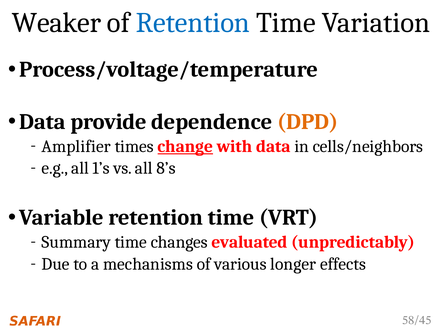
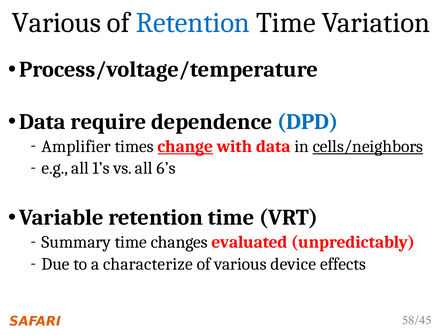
Weaker at (56, 23): Weaker -> Various
provide: provide -> require
DPD colour: orange -> blue
cells/neighbors underline: none -> present
8’s: 8’s -> 6’s
mechanisms: mechanisms -> characterize
longer: longer -> device
